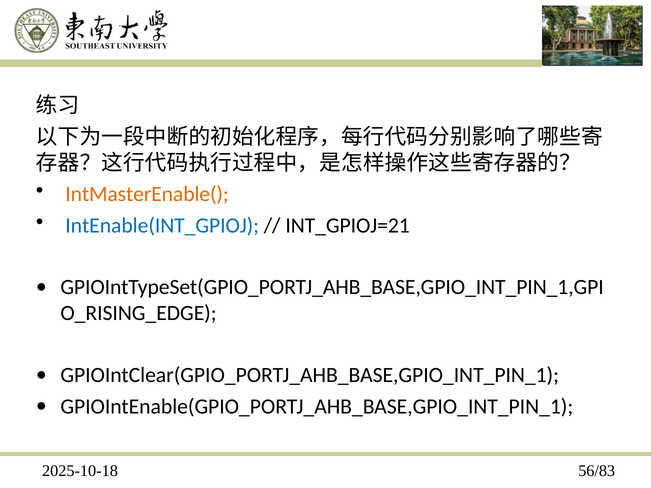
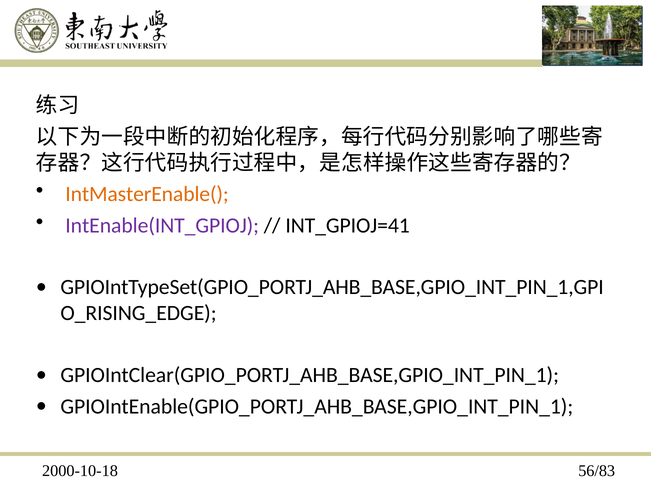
IntEnable(INT_GPIOJ colour: blue -> purple
INT_GPIOJ=21: INT_GPIOJ=21 -> INT_GPIOJ=41
2025-10-18: 2025-10-18 -> 2000-10-18
